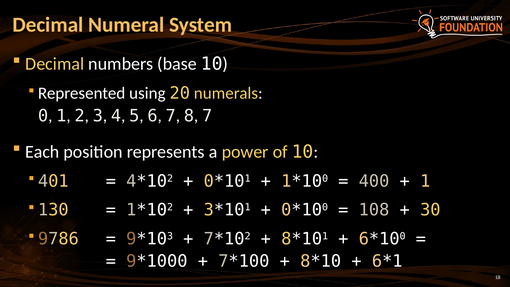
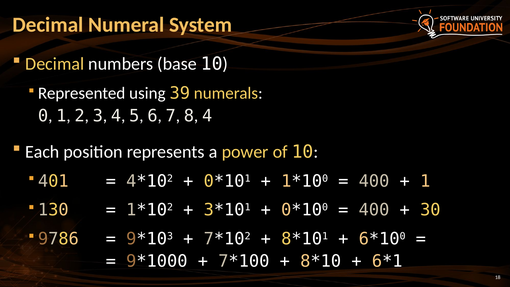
20: 20 -> 39
8 7: 7 -> 4
108 at (374, 210): 108 -> 400
